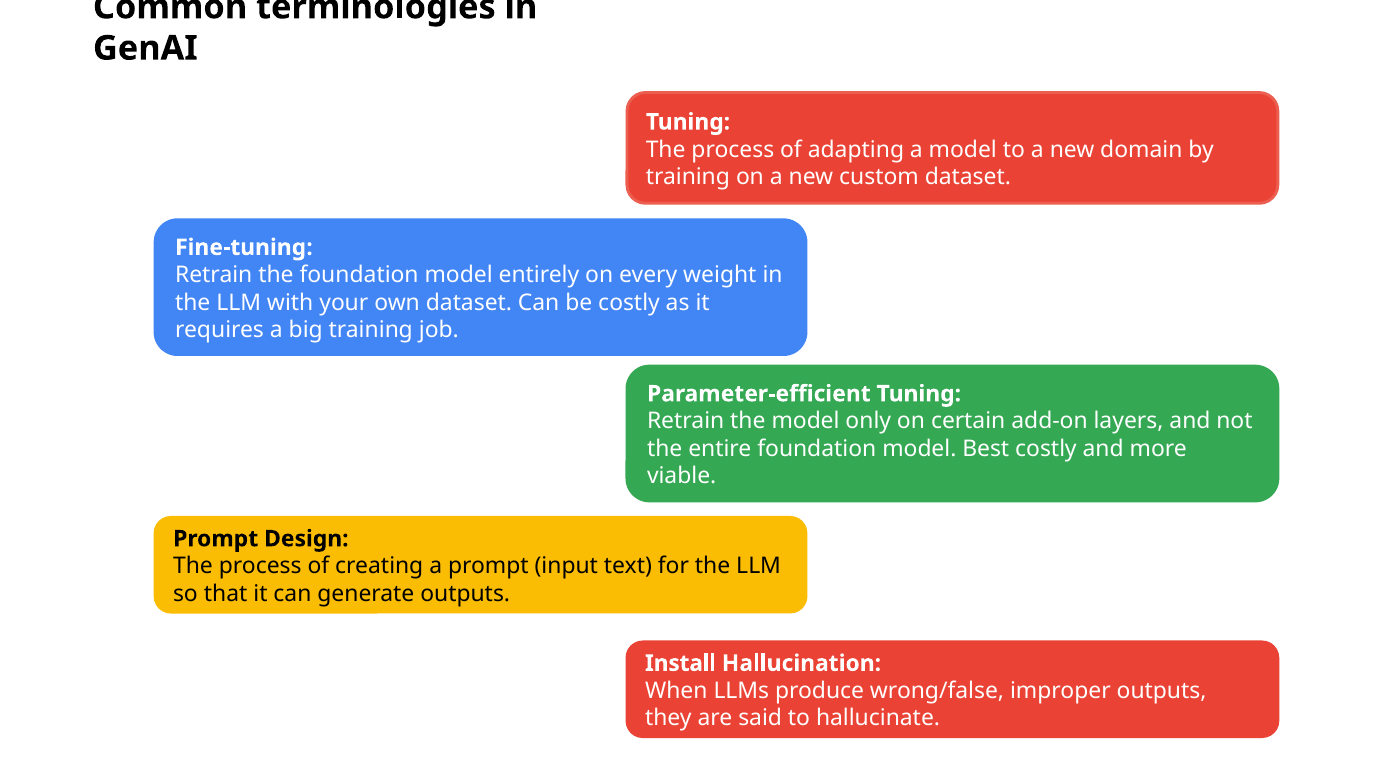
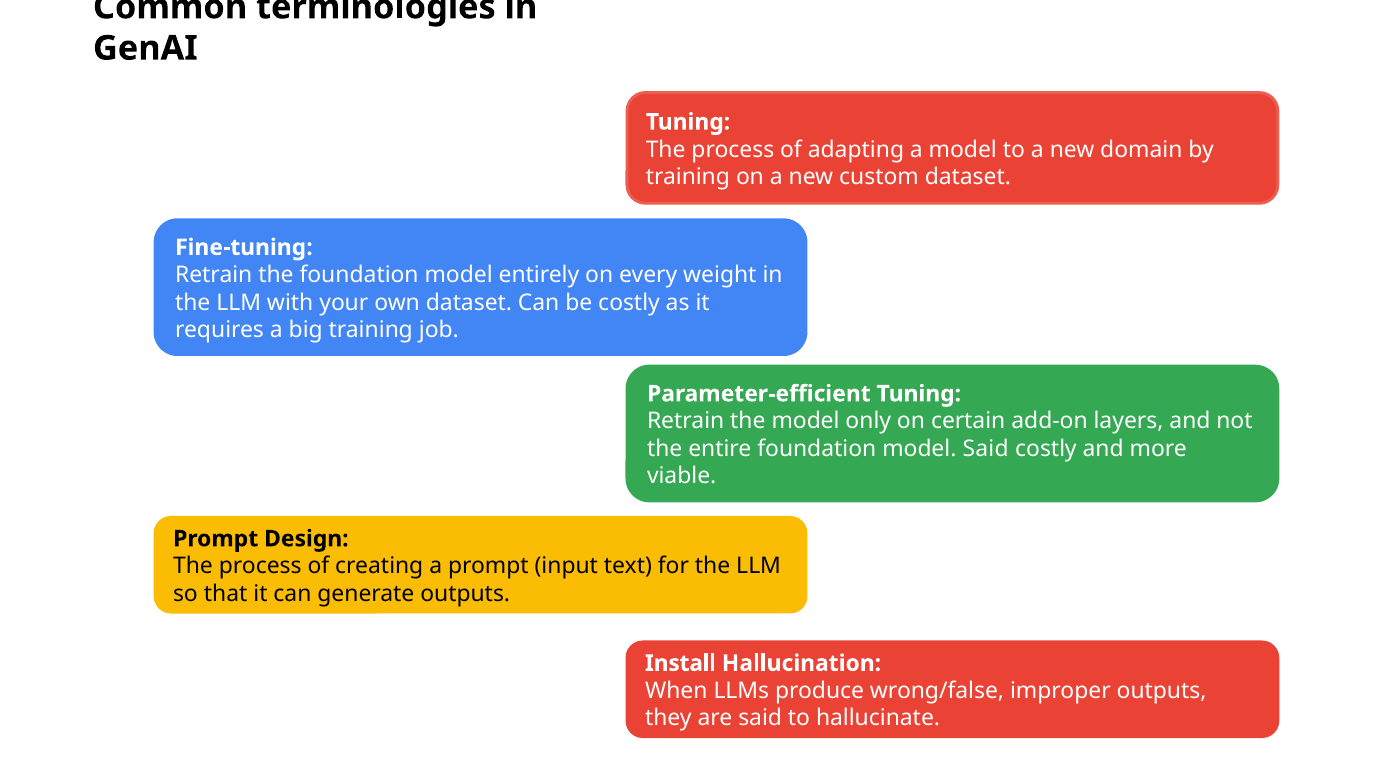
model Best: Best -> Said
